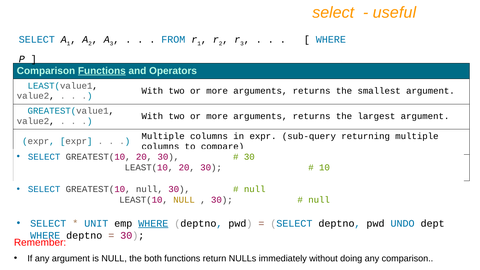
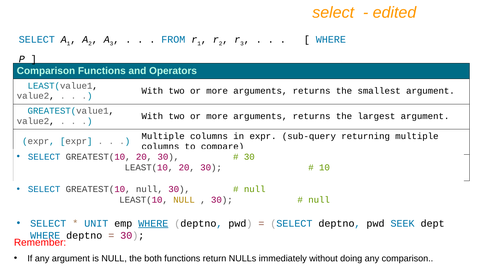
useful: useful -> edited
Functions at (102, 71) underline: present -> none
UNDO: UNDO -> SEEK
